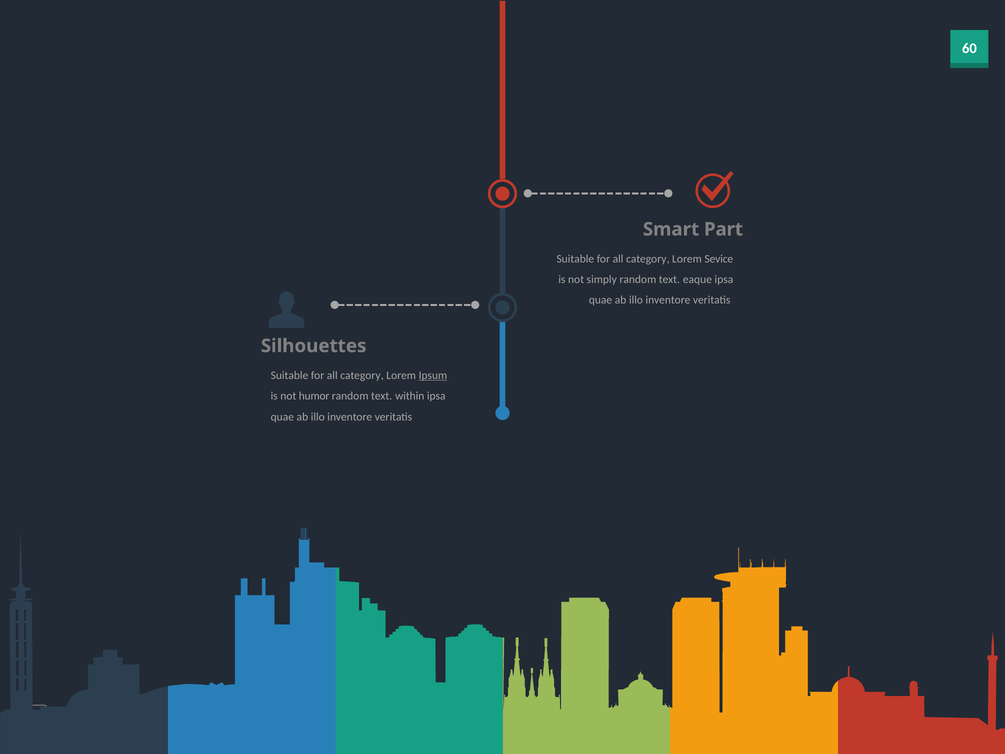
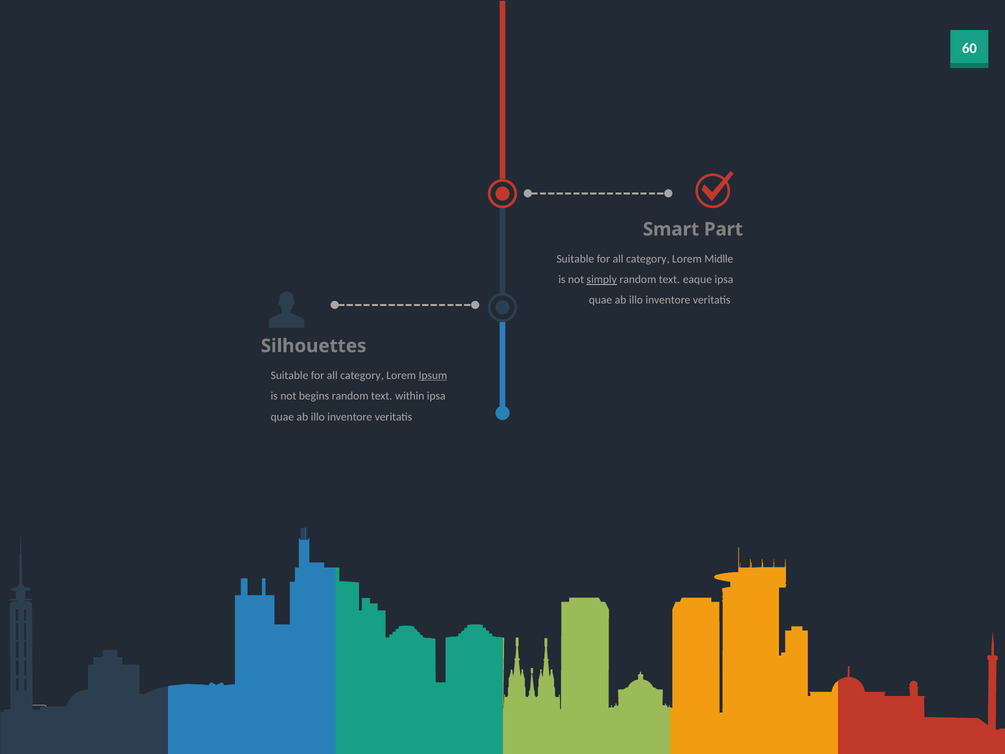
Sevice: Sevice -> Midlle
simply underline: none -> present
humor: humor -> begins
